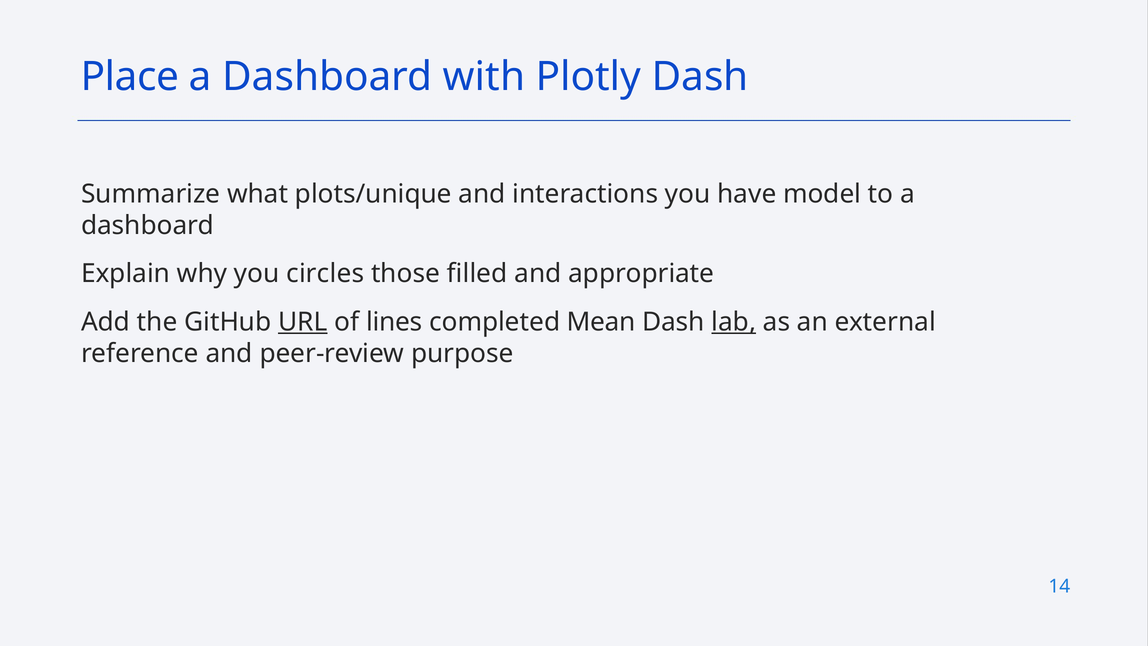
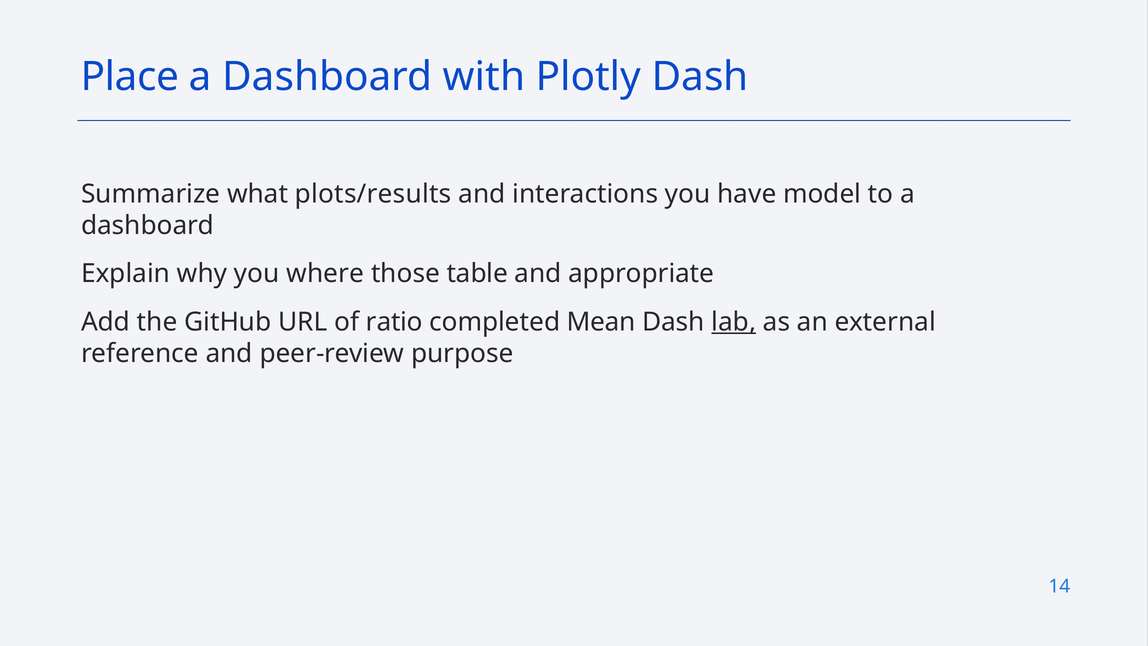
plots/unique: plots/unique -> plots/results
circles: circles -> where
filled: filled -> table
URL underline: present -> none
lines: lines -> ratio
